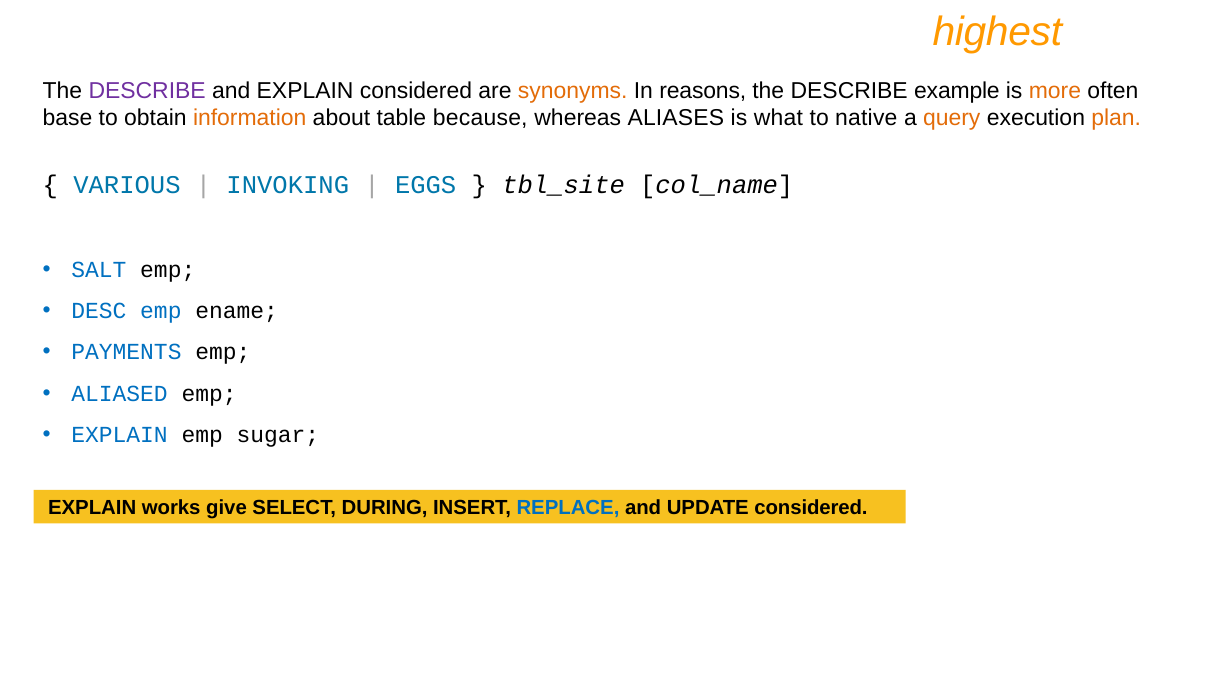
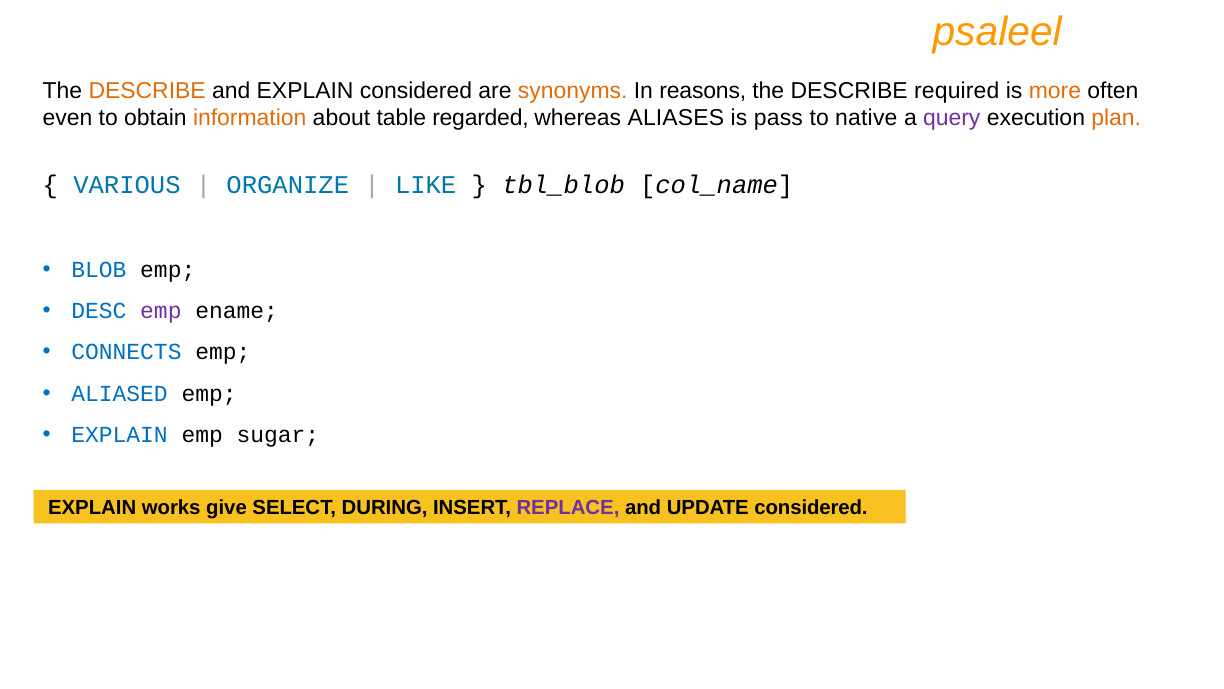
highest: highest -> psaleel
DESCRIBE at (147, 90) colour: purple -> orange
example: example -> required
base: base -> even
because: because -> regarded
what: what -> pass
query colour: orange -> purple
INVOKING: INVOKING -> ORGANIZE
EGGS: EGGS -> LIKE
tbl_site: tbl_site -> tbl_blob
SALT: SALT -> BLOB
emp at (161, 311) colour: blue -> purple
PAYMENTS: PAYMENTS -> CONNECTS
REPLACE colour: blue -> purple
